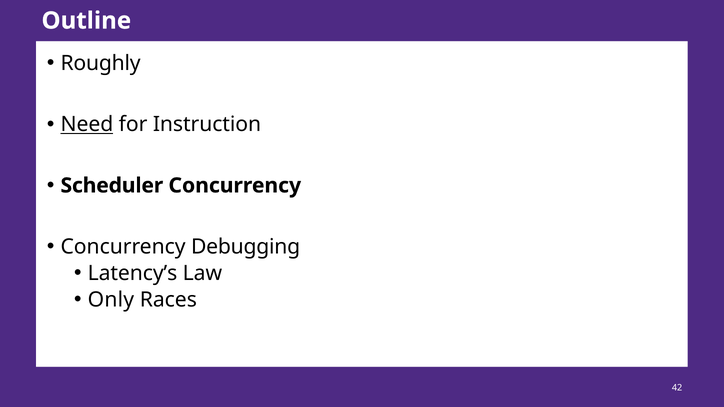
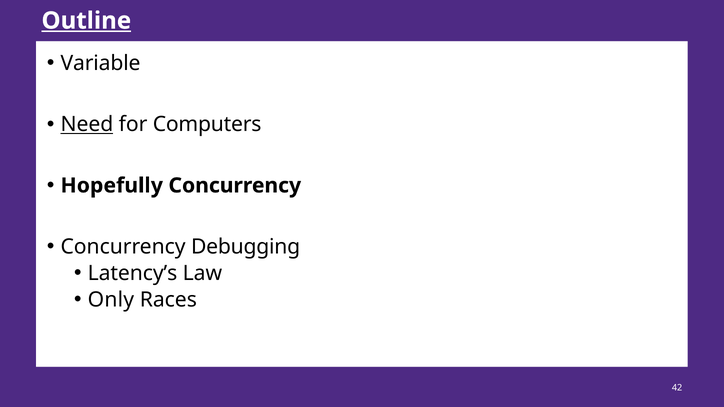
Outline underline: none -> present
Roughly: Roughly -> Variable
Instruction: Instruction -> Computers
Scheduler: Scheduler -> Hopefully
